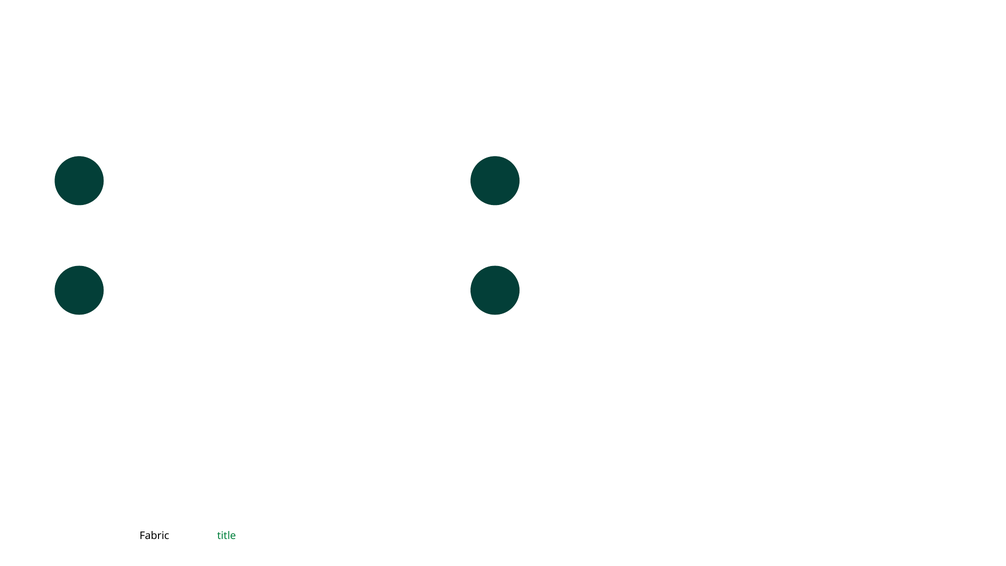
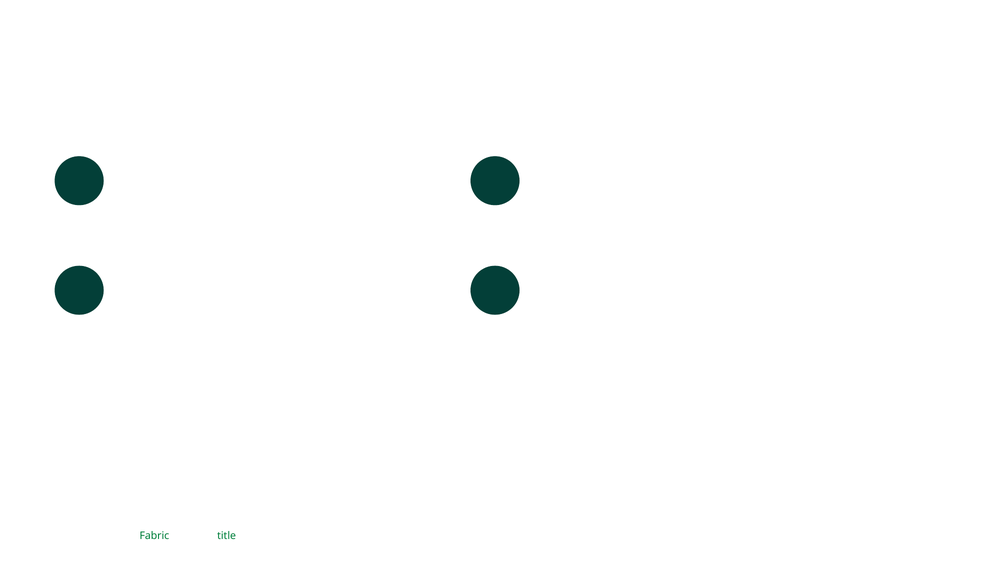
Fabric colour: black -> green
